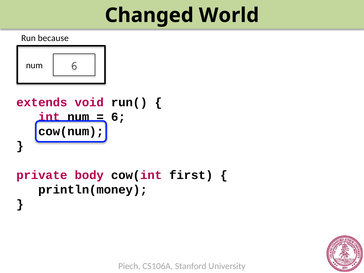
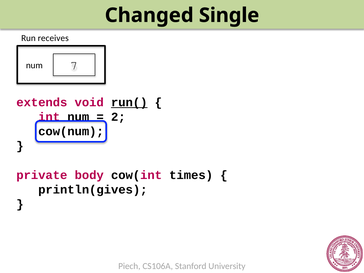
World: World -> Single
because: because -> receives
num 6: 6 -> 7
run( underline: none -> present
6 at (118, 117): 6 -> 2
first: first -> times
println(money: println(money -> println(gives
